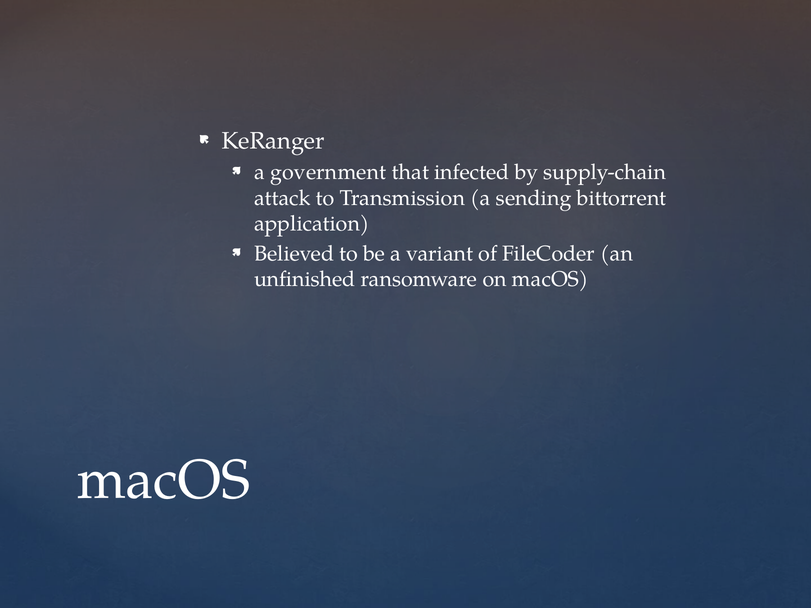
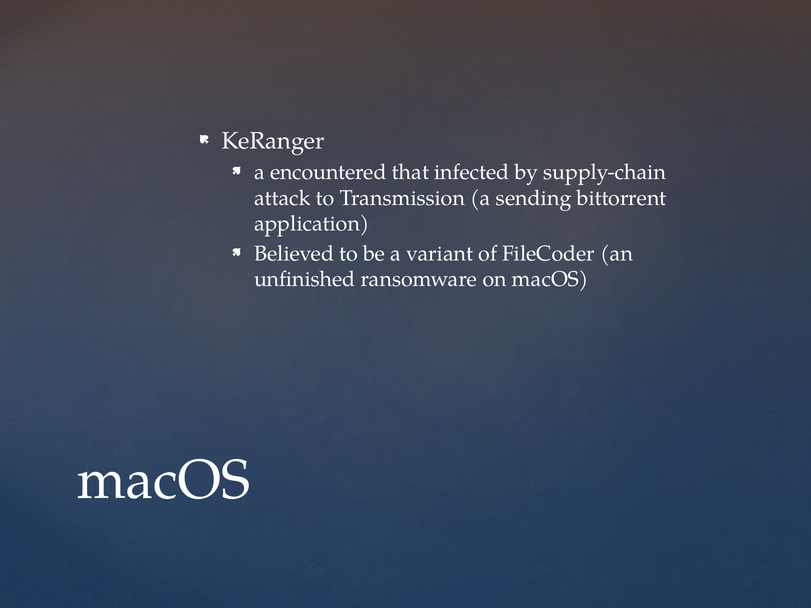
government: government -> encountered
